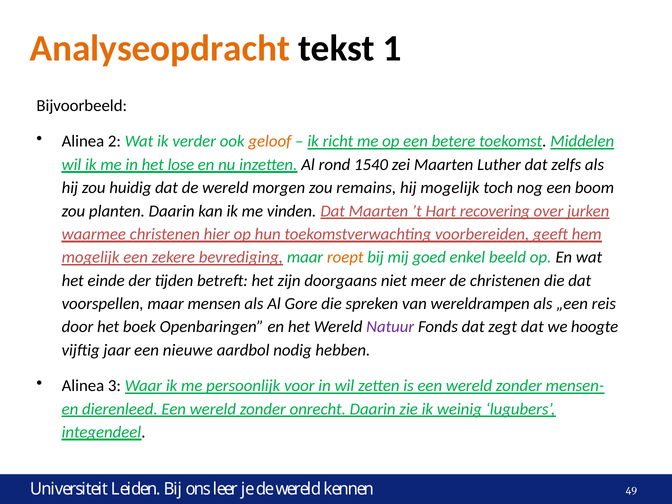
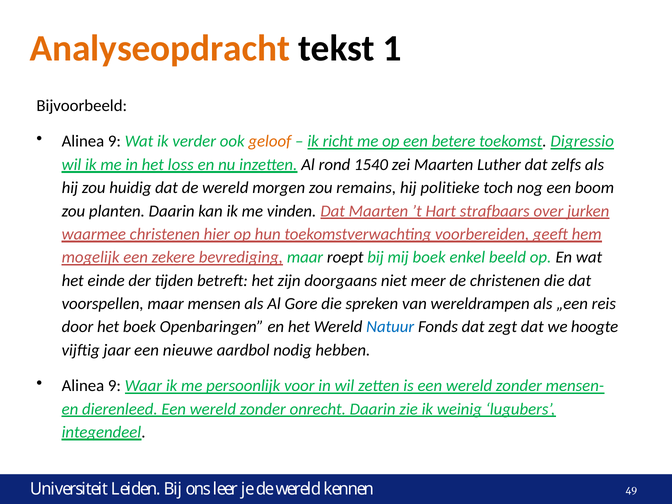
2 at (114, 141): 2 -> 9
Middelen: Middelen -> Digressio
lose: lose -> loss
hij mogelijk: mogelijk -> politieke
recovering: recovering -> strafbaars
roept colour: orange -> black
mij goed: goed -> boek
Natuur colour: purple -> blue
3 at (114, 386): 3 -> 9
